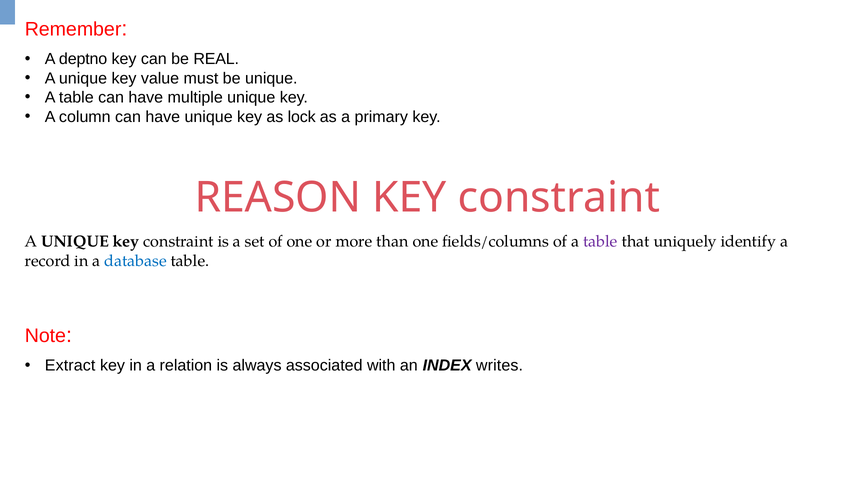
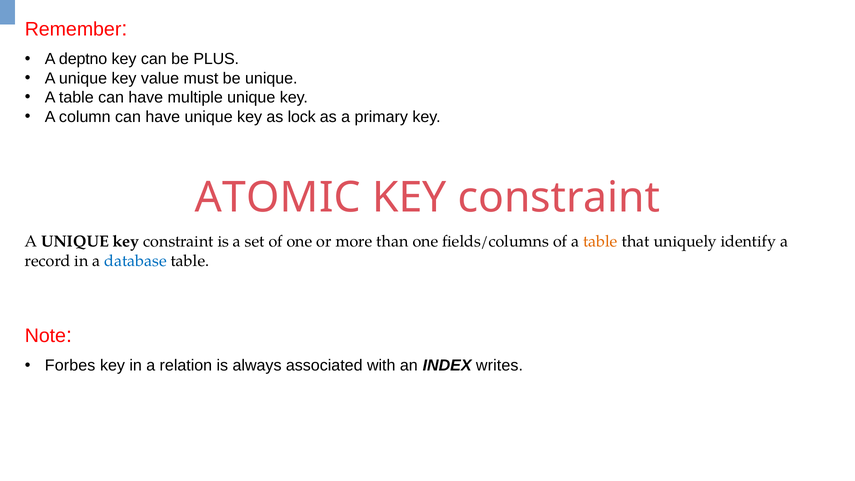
REAL: REAL -> PLUS
REASON: REASON -> ATOMIC
table at (600, 242) colour: purple -> orange
Extract: Extract -> Forbes
